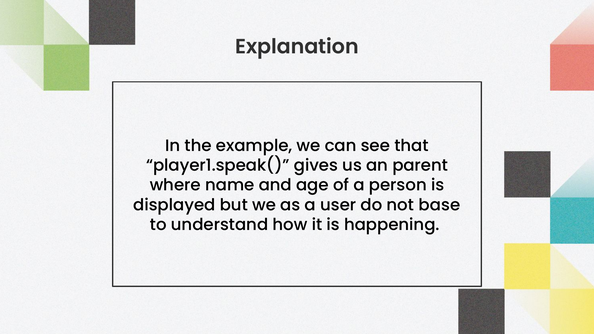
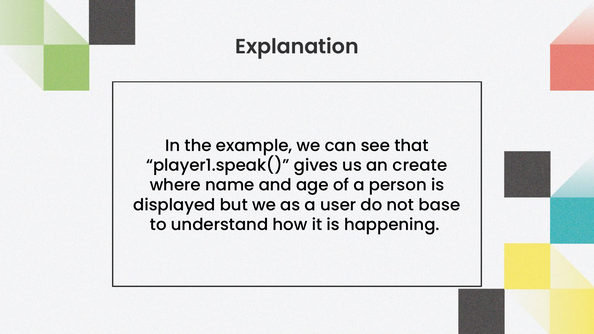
parent: parent -> create
